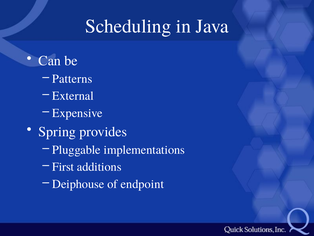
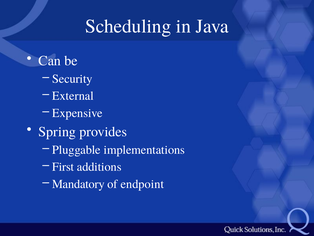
Patterns: Patterns -> Security
Deiphouse: Deiphouse -> Mandatory
